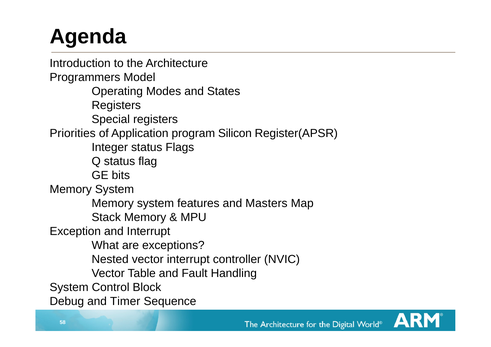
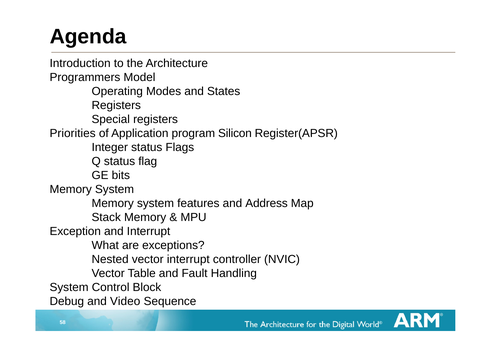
Masters: Masters -> Address
Timer: Timer -> Video
